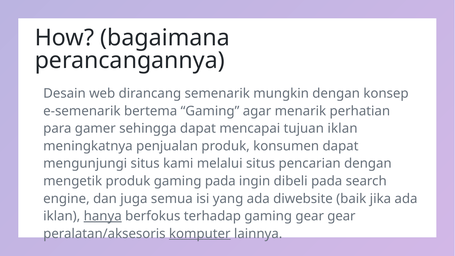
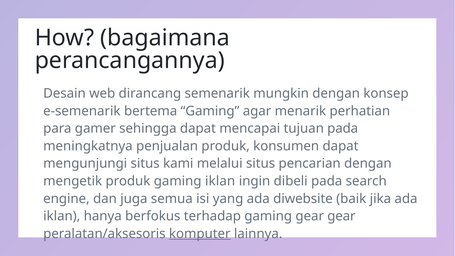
tujuan iklan: iklan -> pada
gaming pada: pada -> iklan
hanya underline: present -> none
